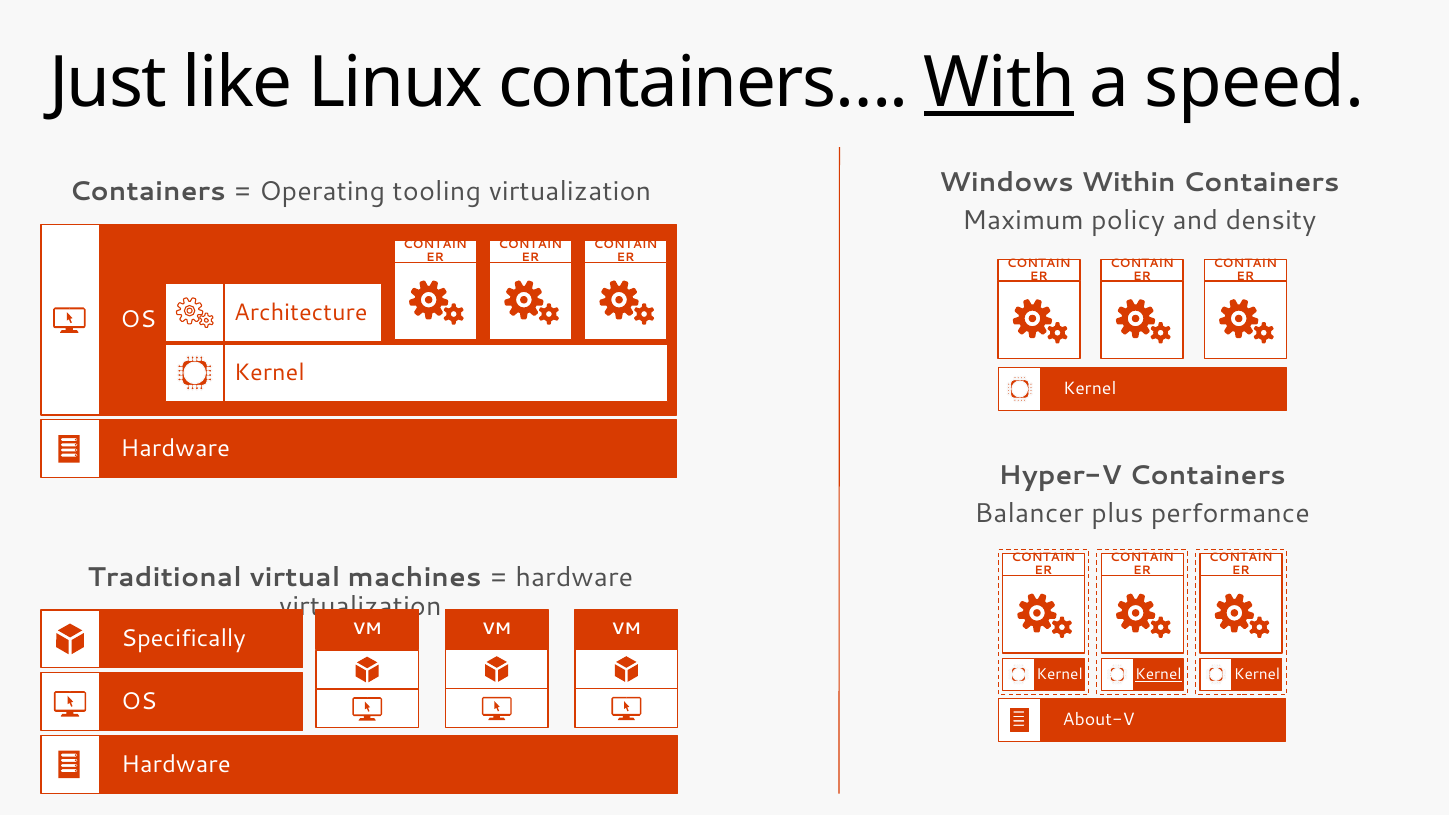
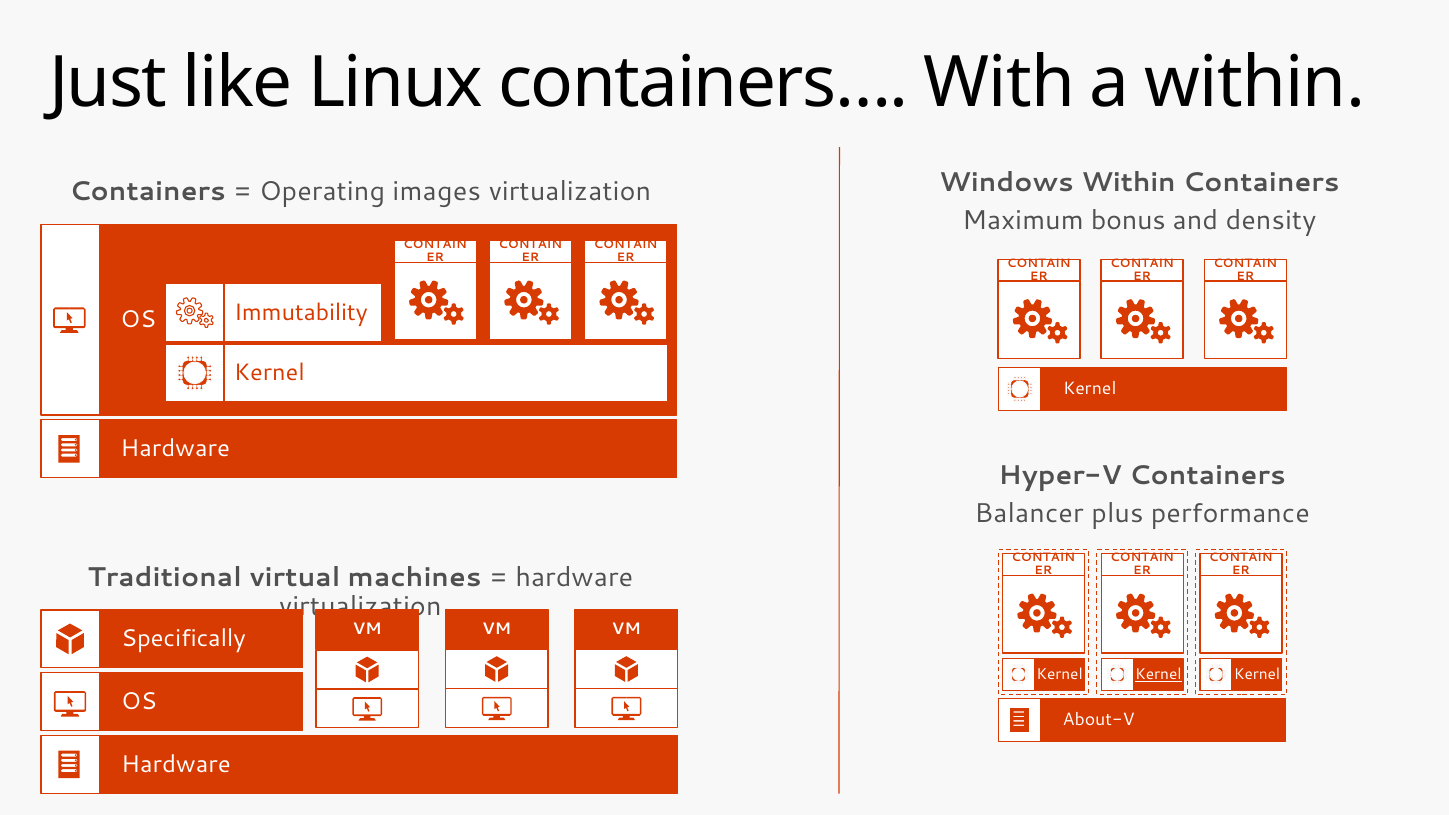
With underline: present -> none
a speed: speed -> within
tooling: tooling -> images
policy: policy -> bonus
Architecture: Architecture -> Immutability
